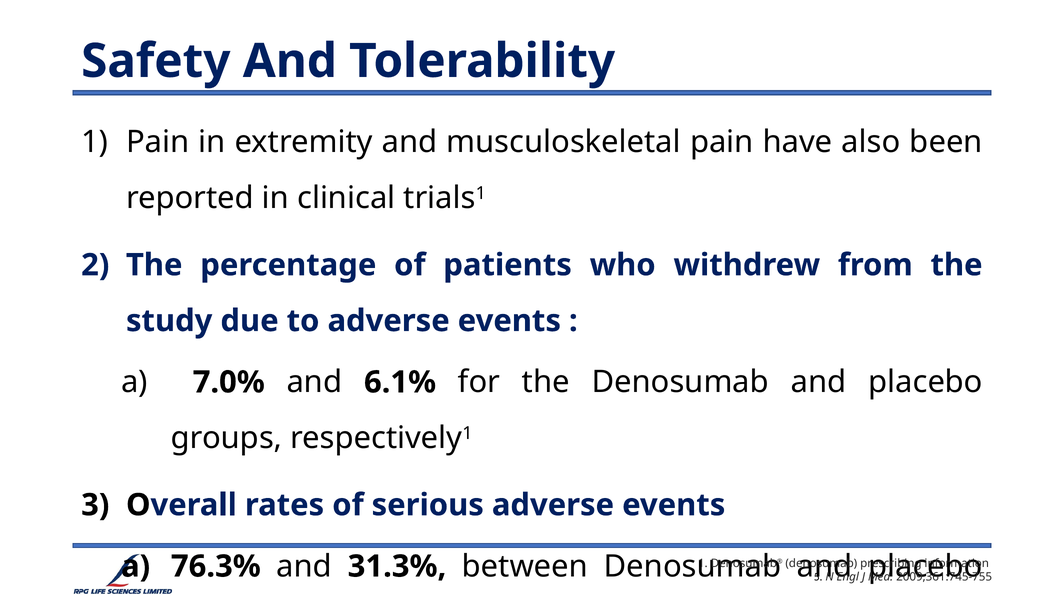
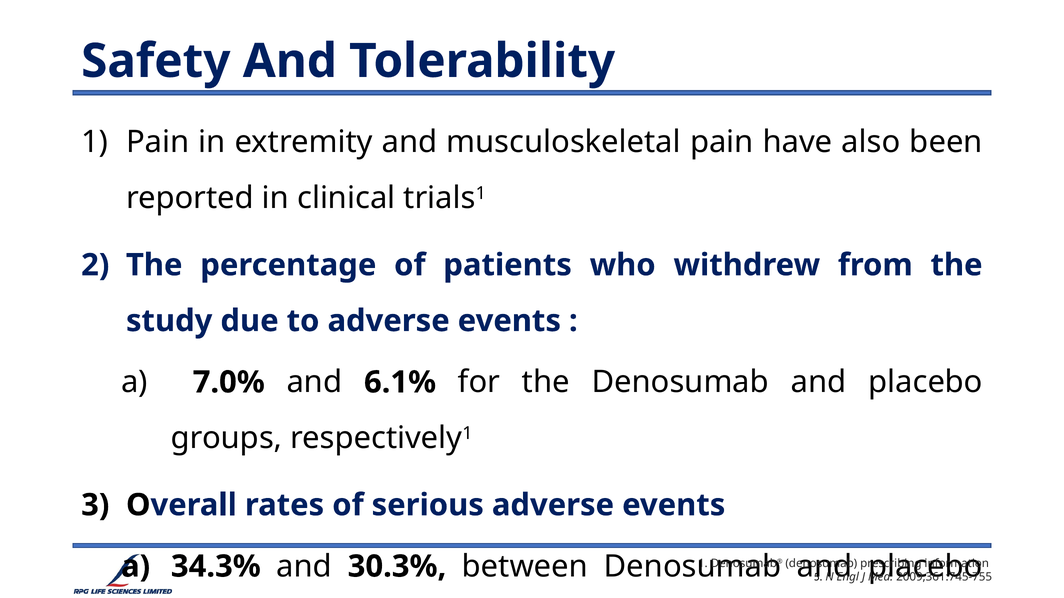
76.3%: 76.3% -> 34.3%
31.3%: 31.3% -> 30.3%
